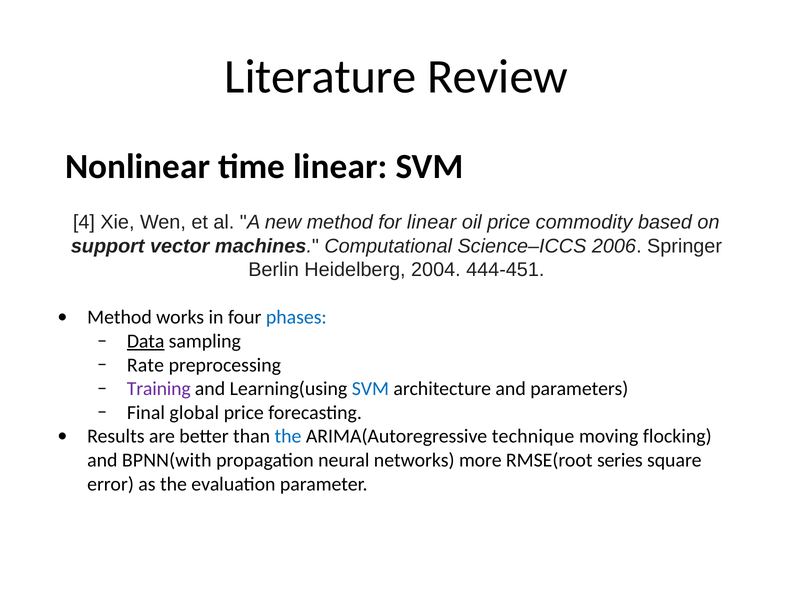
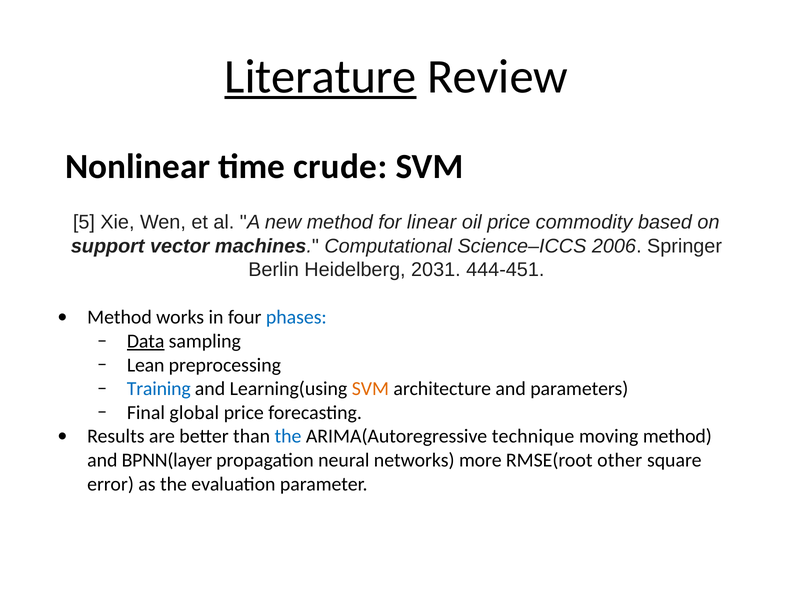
Literature underline: none -> present
time linear: linear -> crude
4: 4 -> 5
2004: 2004 -> 2031
Rate: Rate -> Lean
Training colour: purple -> blue
SVM at (370, 389) colour: blue -> orange
moving flocking: flocking -> method
BPNN(with: BPNN(with -> BPNN(layer
series: series -> other
